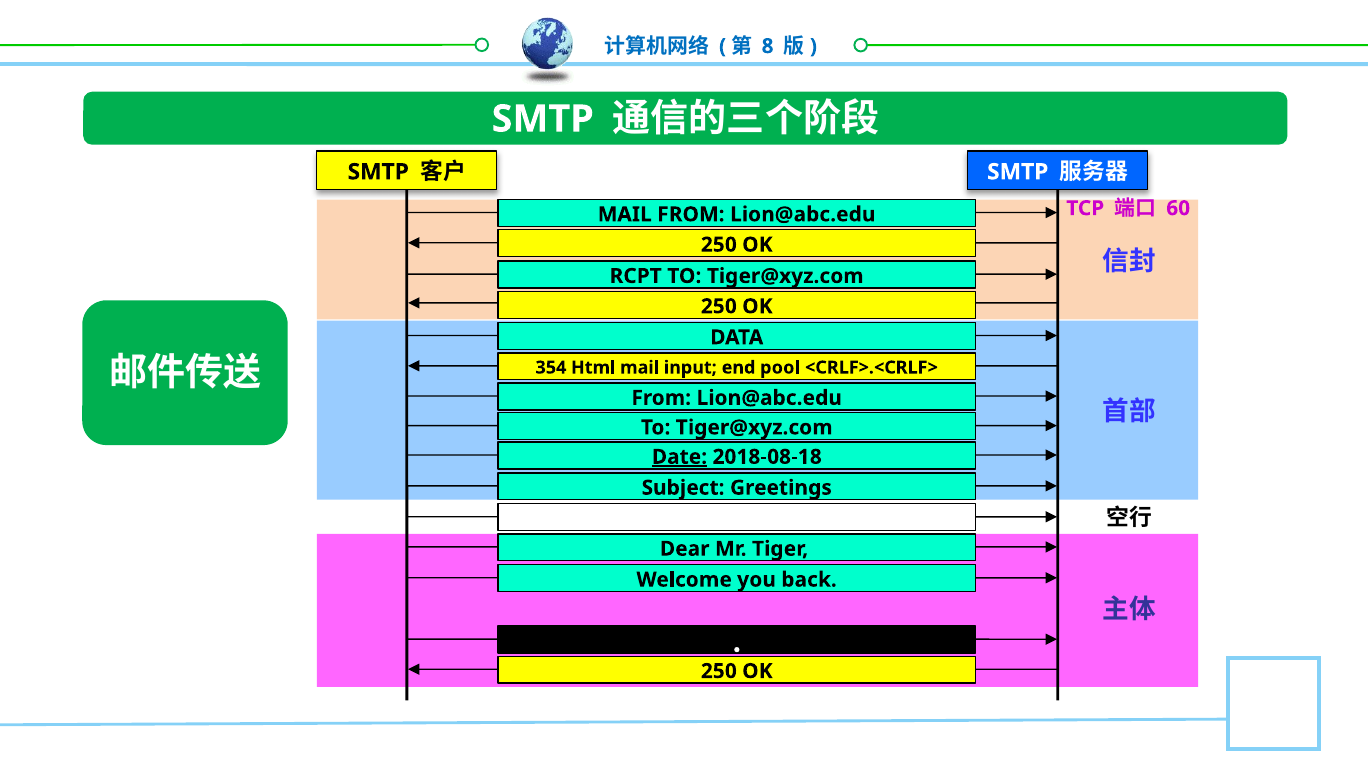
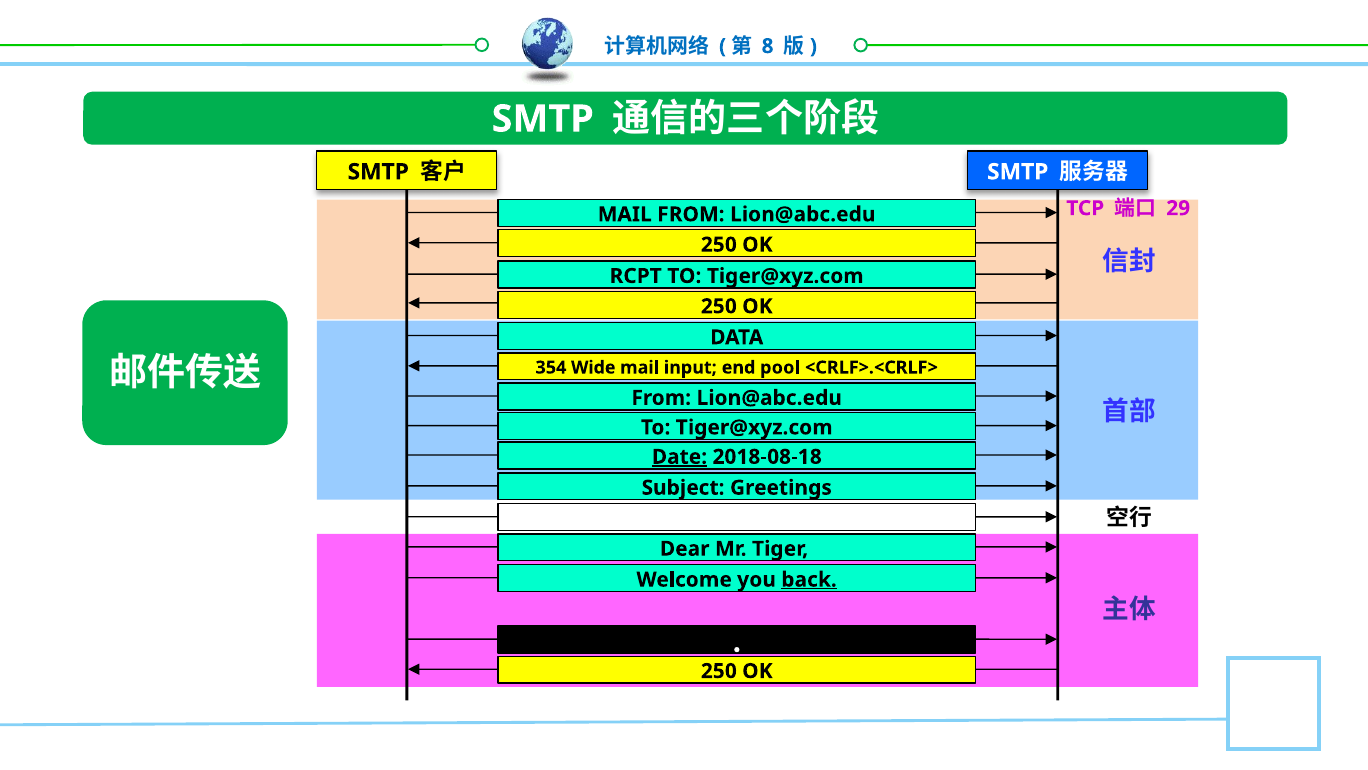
60: 60 -> 29
Html: Html -> Wide
back underline: none -> present
